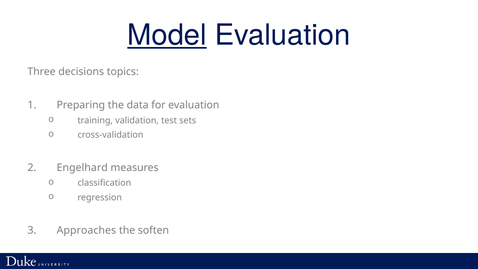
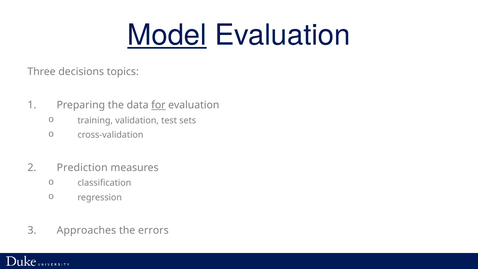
for underline: none -> present
Engelhard: Engelhard -> Prediction
soften: soften -> errors
